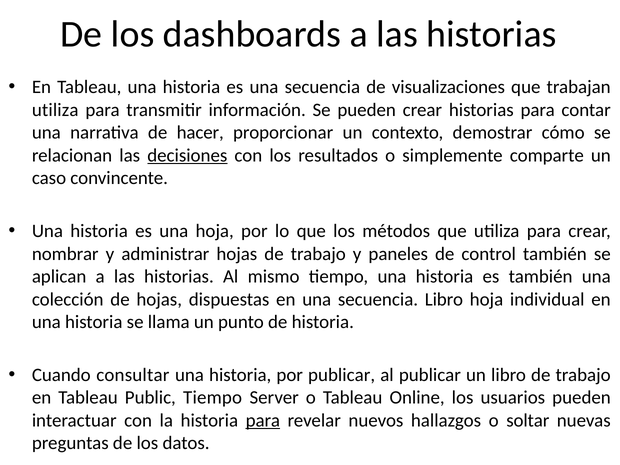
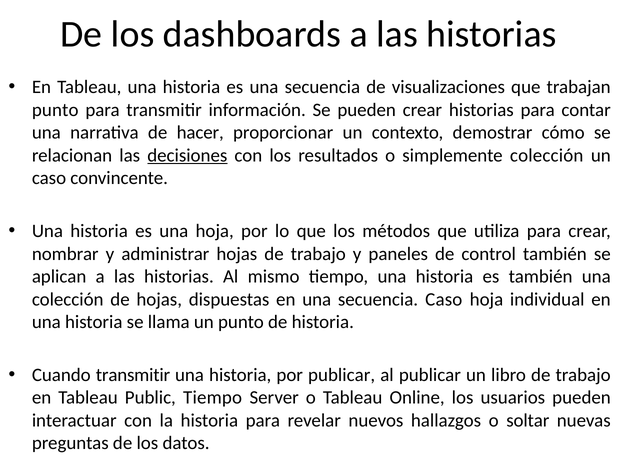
utiliza at (55, 110): utiliza -> punto
simplemente comparte: comparte -> colección
secuencia Libro: Libro -> Caso
Cuando consultar: consultar -> transmitir
para at (263, 420) underline: present -> none
